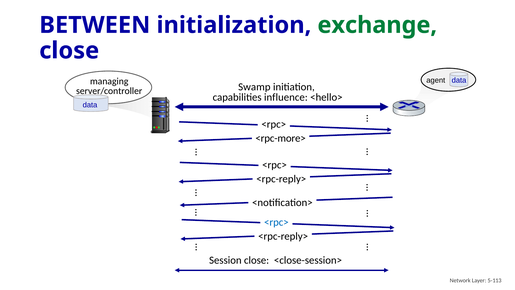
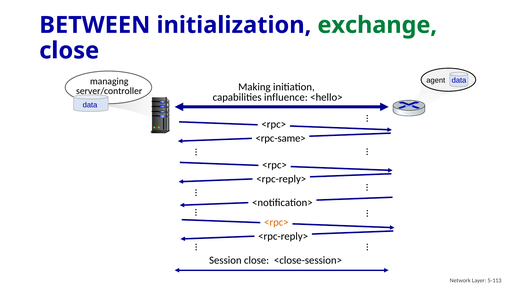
Swamp: Swamp -> Making
<rpc-more>: <rpc-more> -> <rpc-same>
<rpc> at (276, 222) colour: blue -> orange
